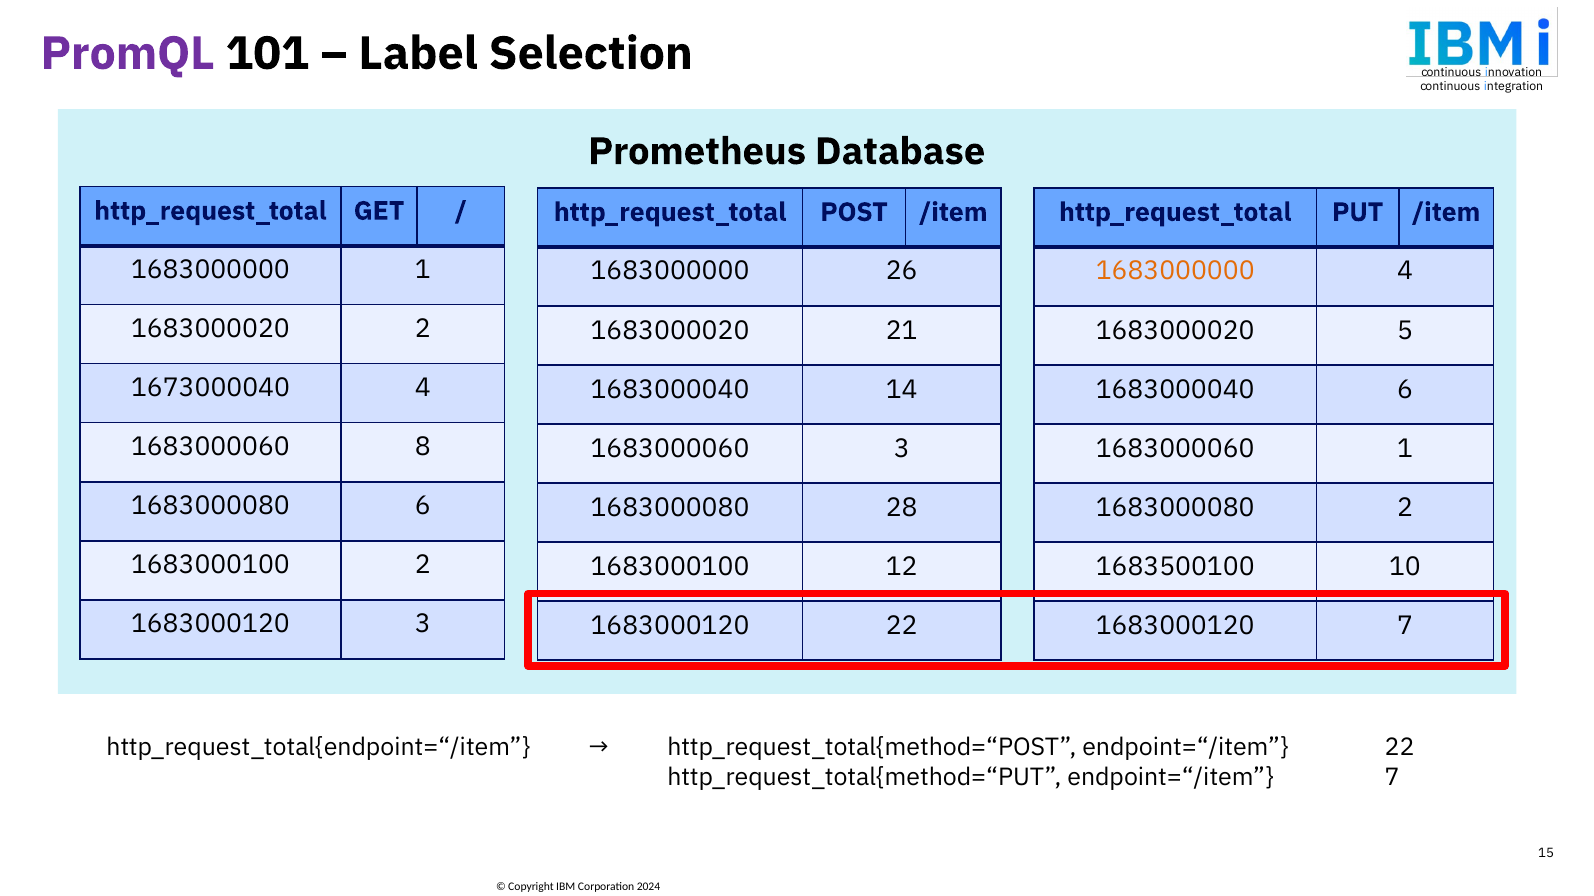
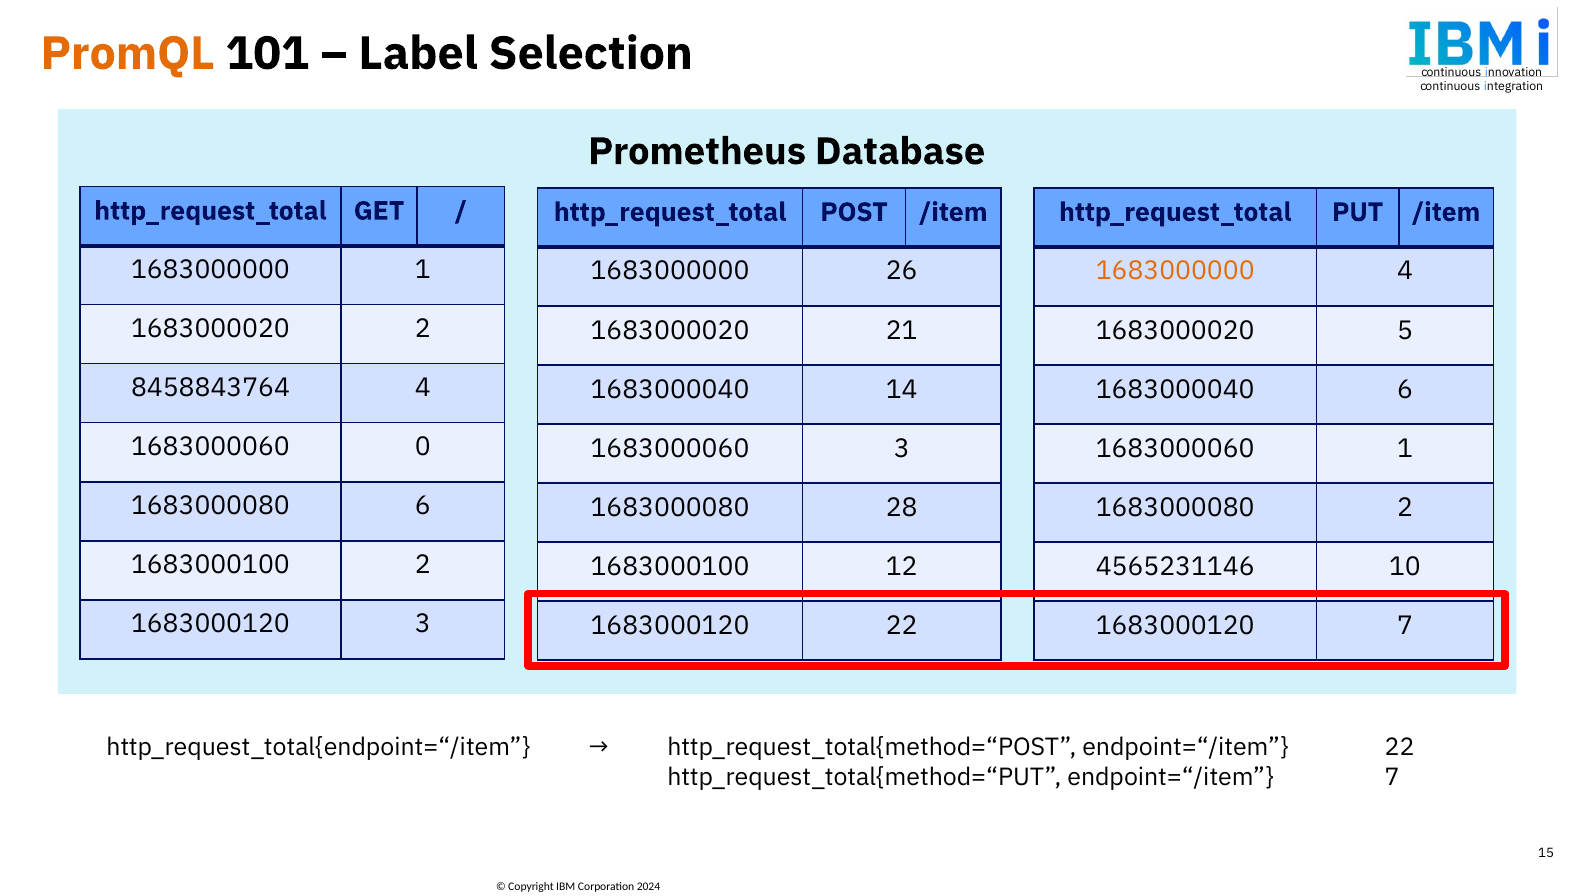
PromQL colour: purple -> orange
1673000040: 1673000040 -> 8458843764
8: 8 -> 0
1683500100: 1683500100 -> 4565231146
